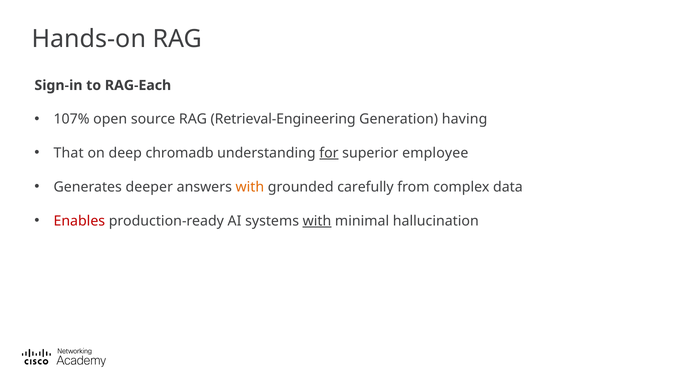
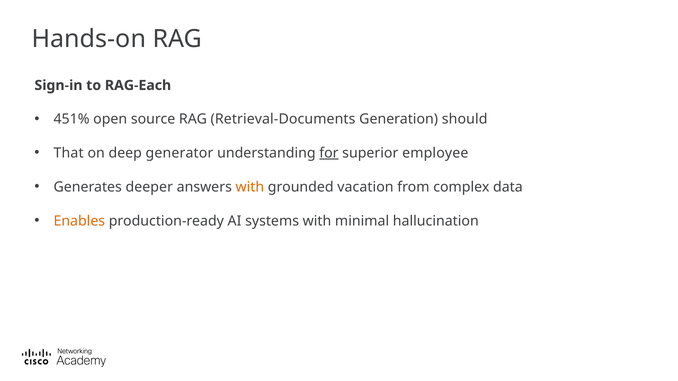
107%: 107% -> 451%
Retrieval-Engineering: Retrieval-Engineering -> Retrieval-Documents
having: having -> should
chromadb: chromadb -> generator
carefully: carefully -> vacation
Enables colour: red -> orange
with at (317, 221) underline: present -> none
